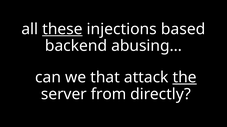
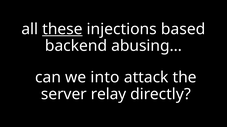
that: that -> into
the underline: present -> none
from: from -> relay
